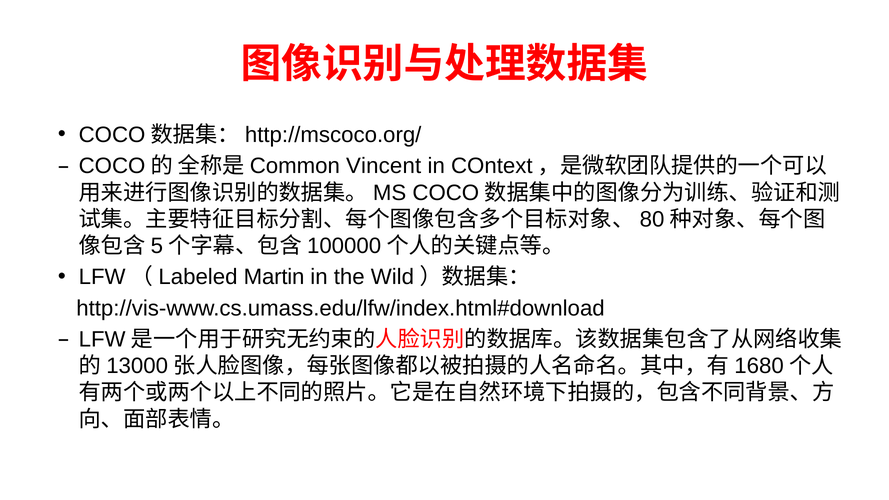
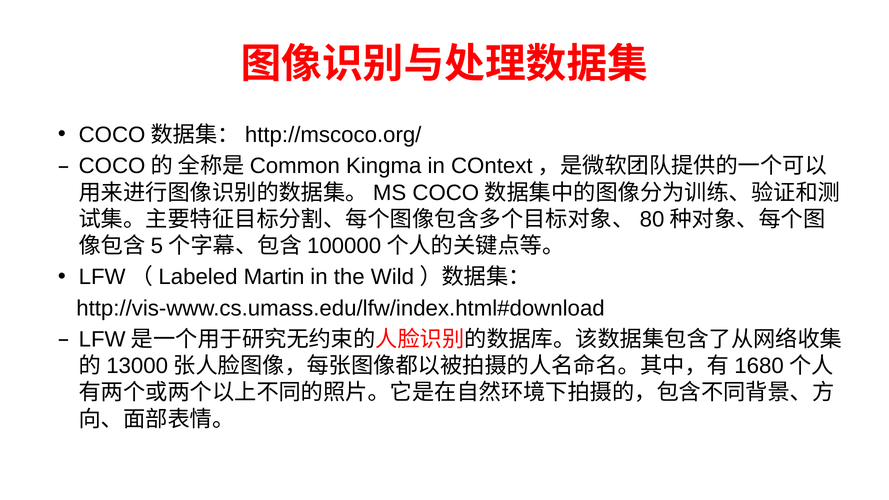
Vincent: Vincent -> Kingma
